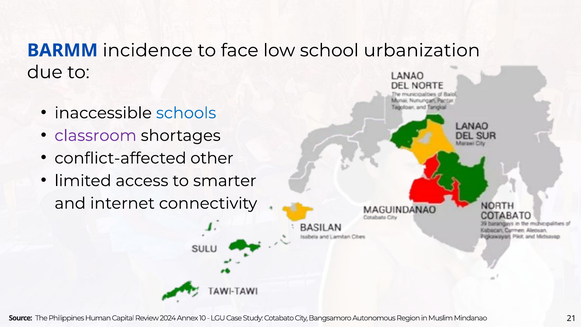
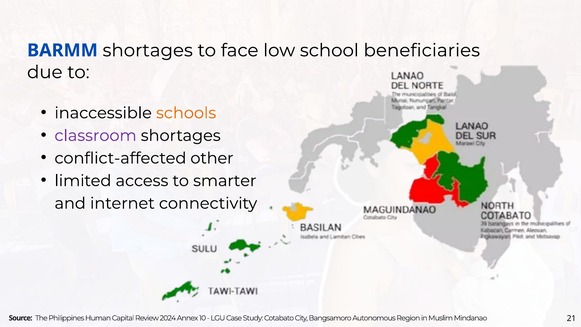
BARMM incidence: incidence -> shortages
urbanization: urbanization -> beneficiaries
schools colour: blue -> orange
